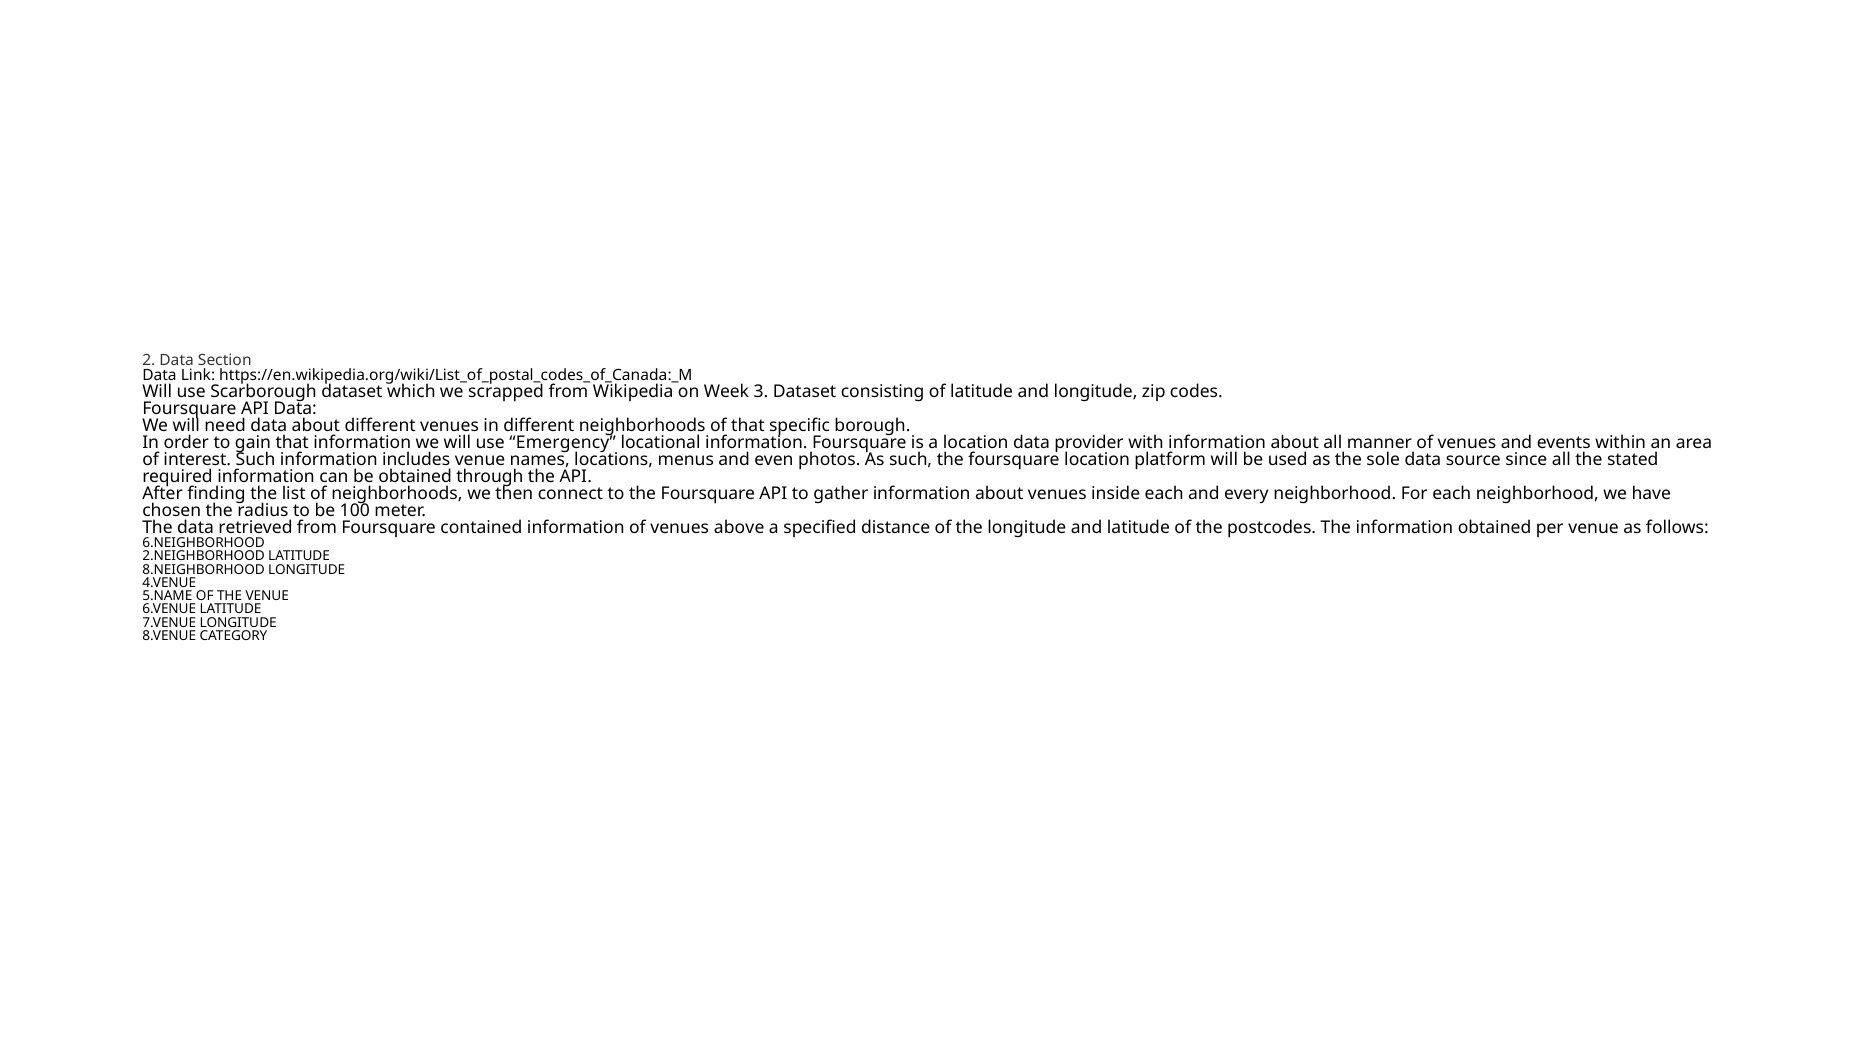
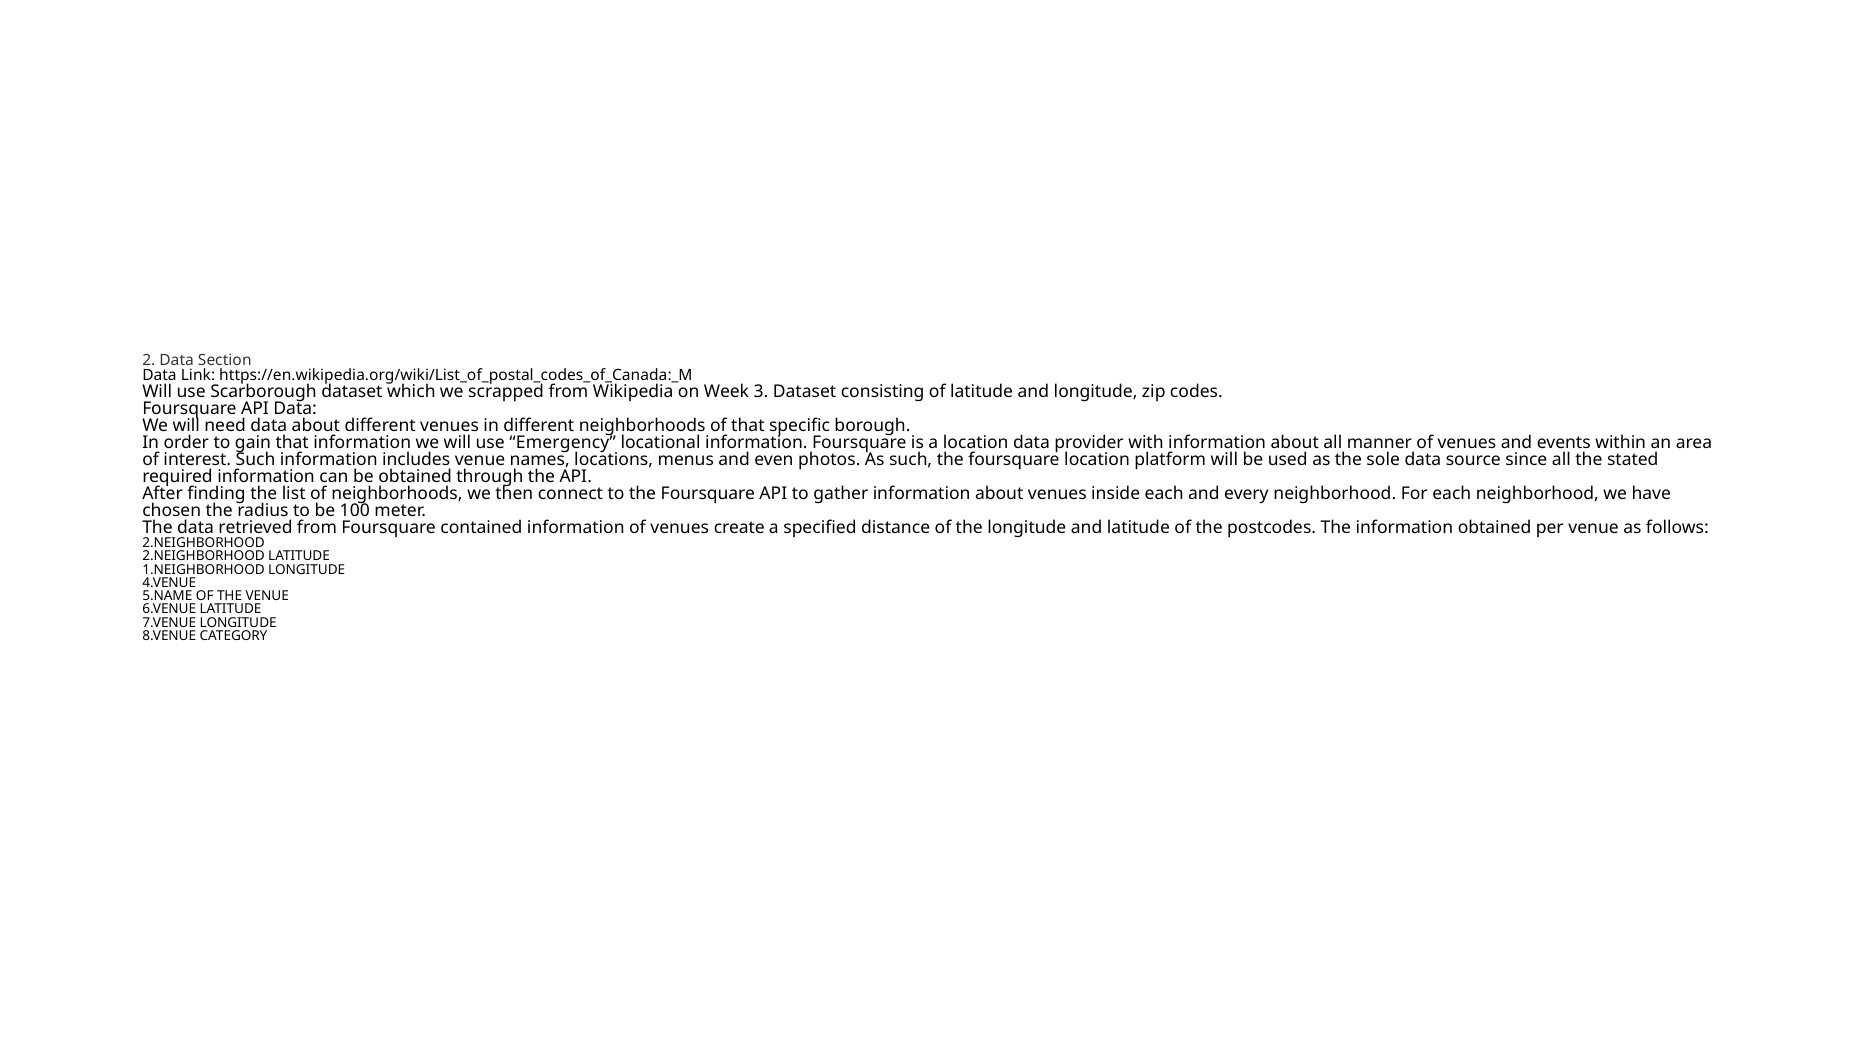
above: above -> create
6.NEIGHBORHOOD at (204, 543): 6.NEIGHBORHOOD -> 2.NEIGHBORHOOD
8.NEIGHBORHOOD: 8.NEIGHBORHOOD -> 1.NEIGHBORHOOD
